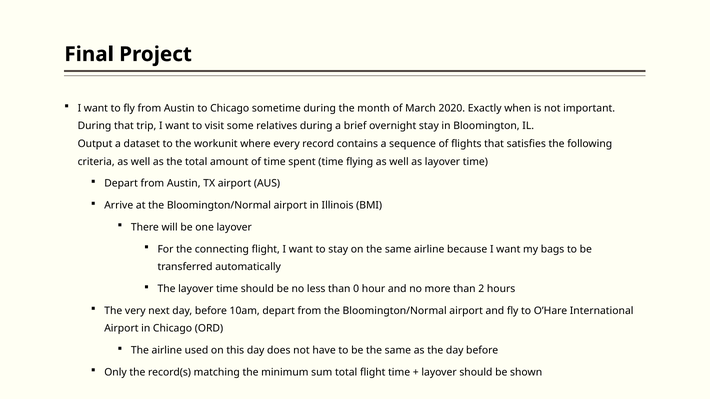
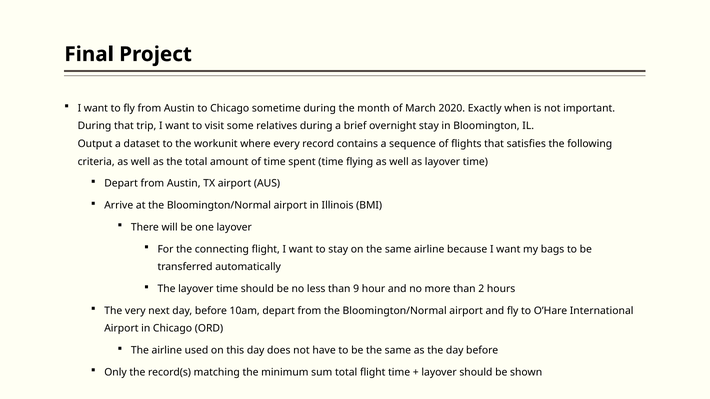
0: 0 -> 9
